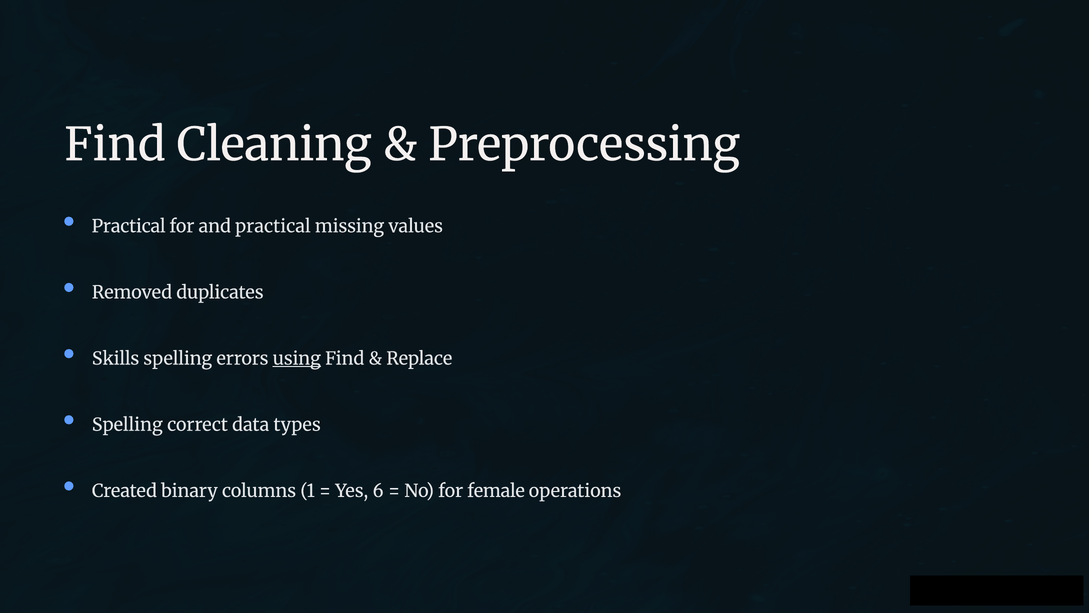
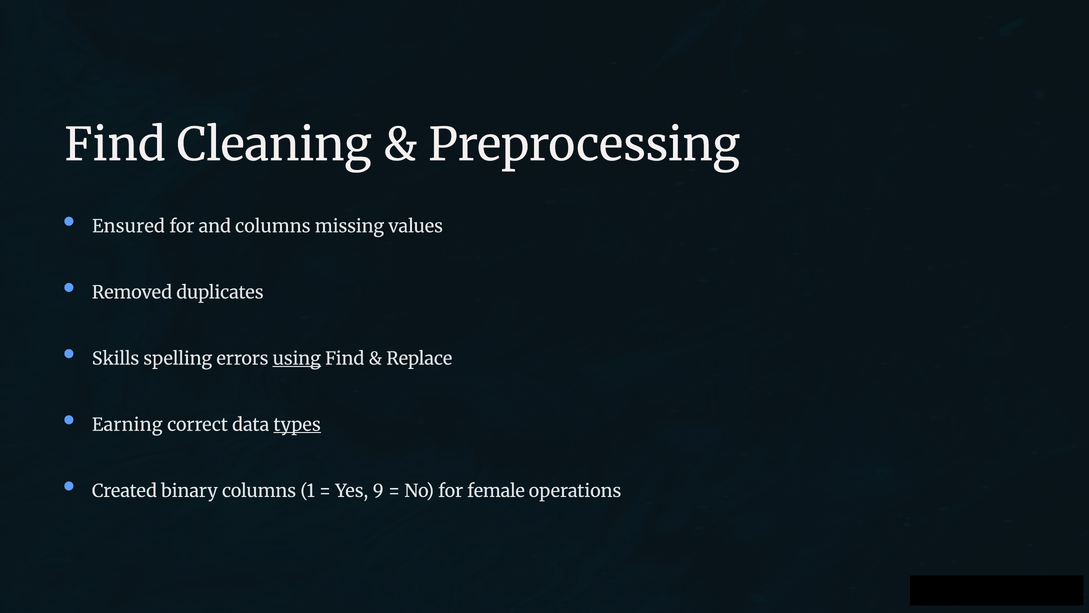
Practical at (129, 226): Practical -> Ensured
and practical: practical -> columns
Spelling at (127, 425): Spelling -> Earning
types underline: none -> present
6: 6 -> 9
